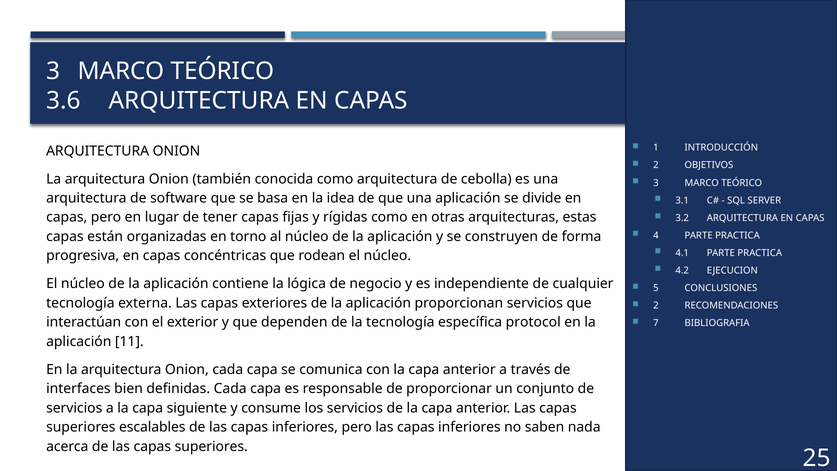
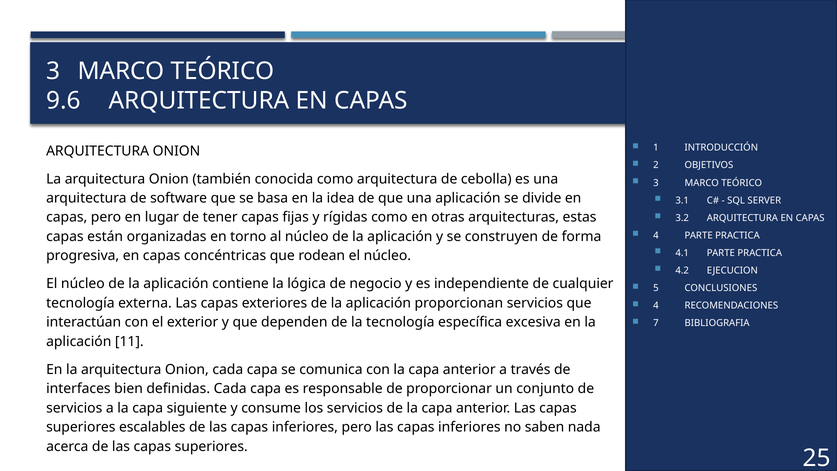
3.6: 3.6 -> 9.6
2 at (656, 305): 2 -> 4
protocol: protocol -> excesiva
